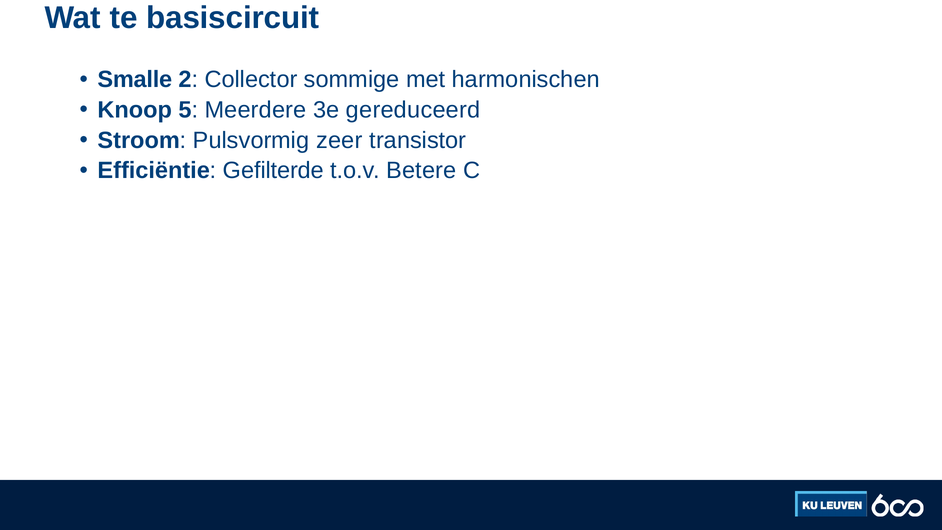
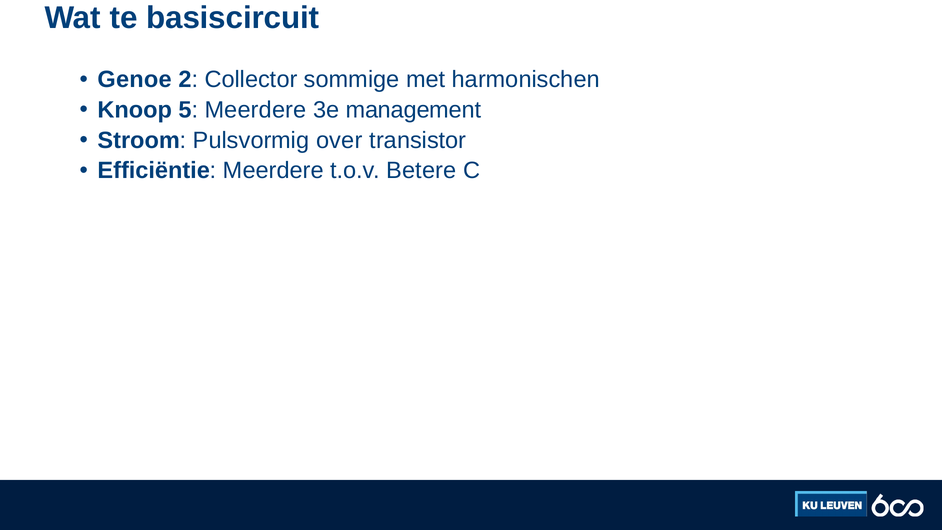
Smalle: Smalle -> Genoe
gereduceerd: gereduceerd -> management
zeer: zeer -> over
Efficiëntie Gefilterde: Gefilterde -> Meerdere
